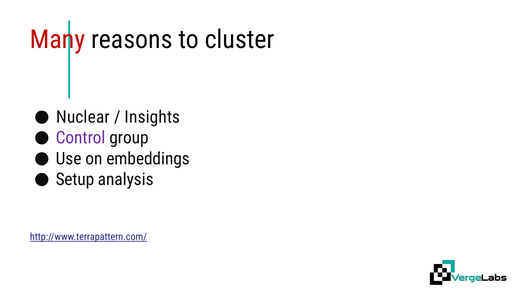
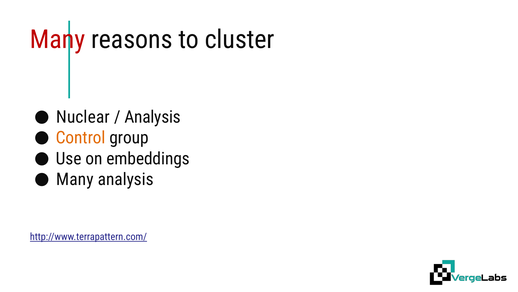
Insights at (152, 117): Insights -> Analysis
Control colour: purple -> orange
Setup at (75, 179): Setup -> Many
